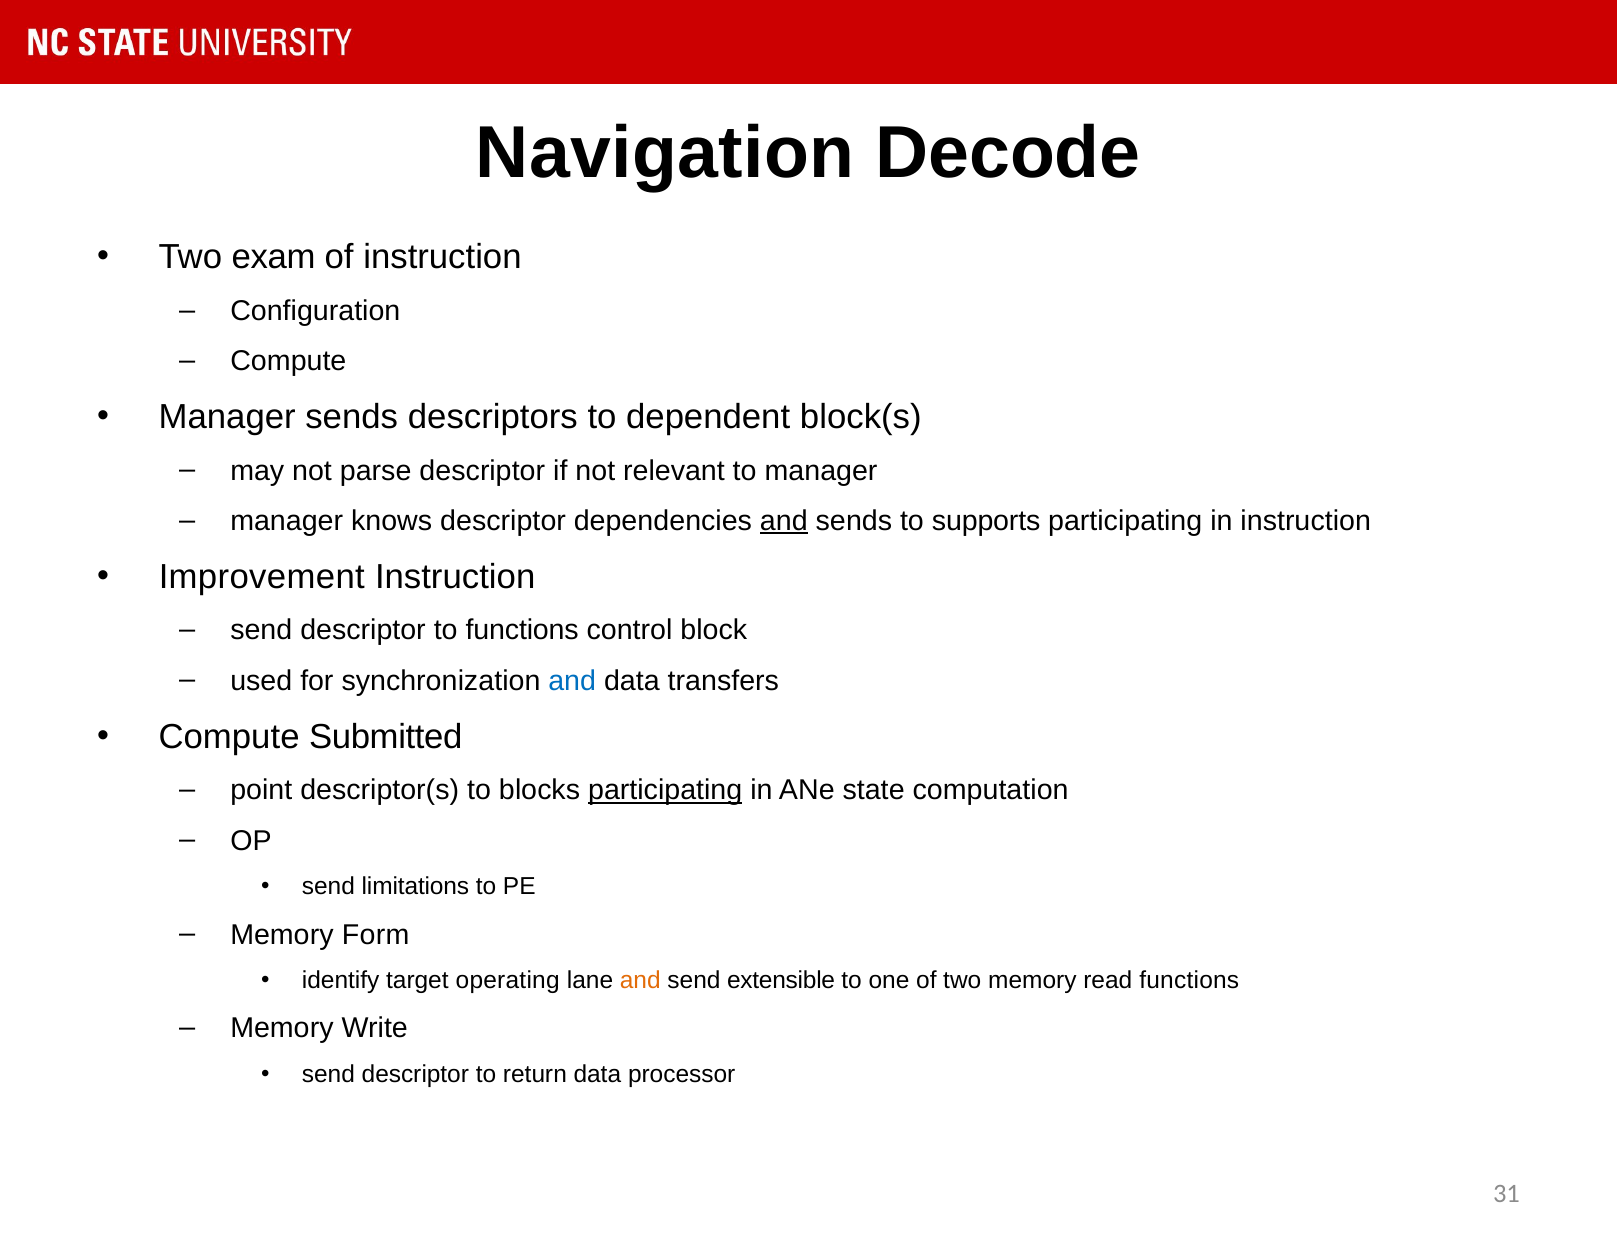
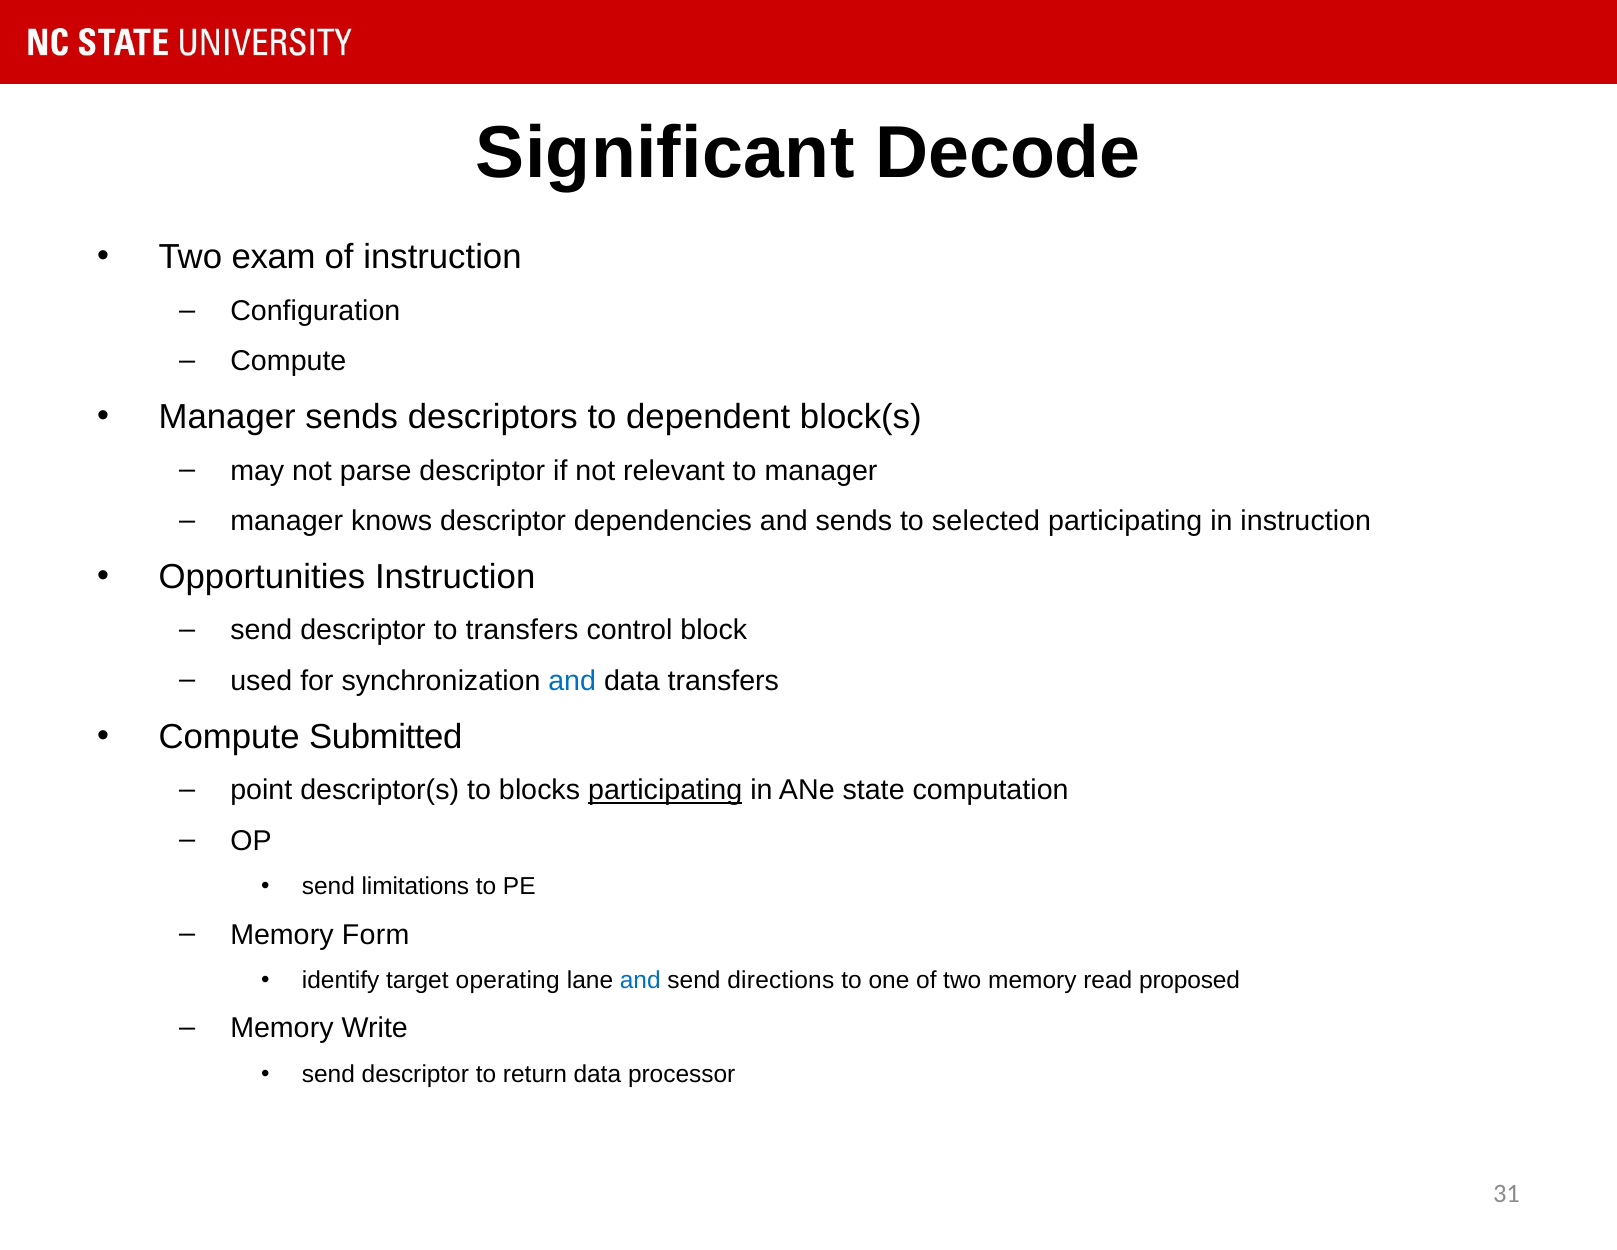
Navigation: Navigation -> Significant
and at (784, 521) underline: present -> none
supports: supports -> selected
Improvement: Improvement -> Opportunities
to functions: functions -> transfers
and at (640, 980) colour: orange -> blue
extensible: extensible -> directions
read functions: functions -> proposed
